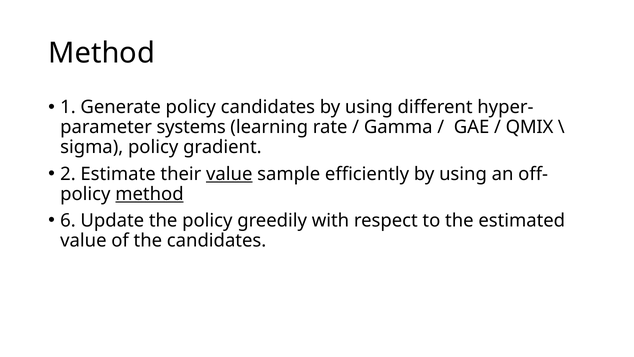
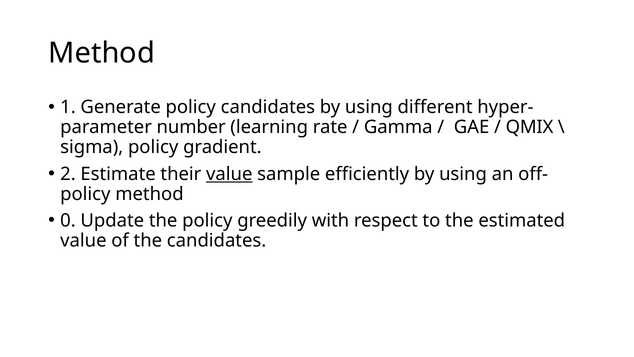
systems: systems -> number
method at (149, 194) underline: present -> none
6: 6 -> 0
